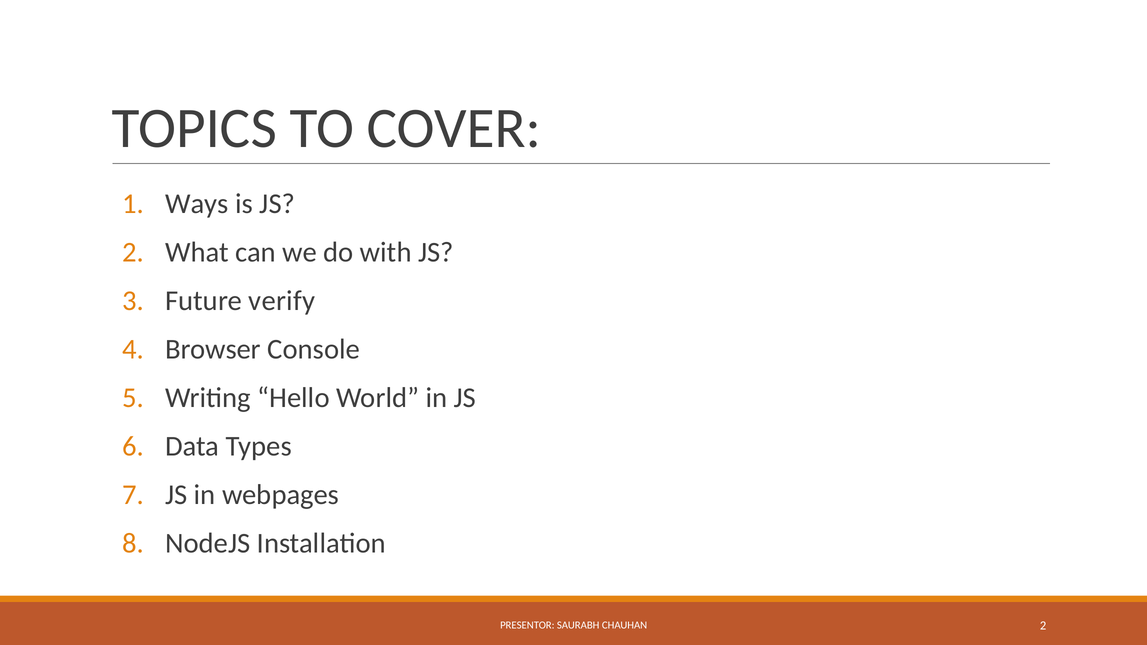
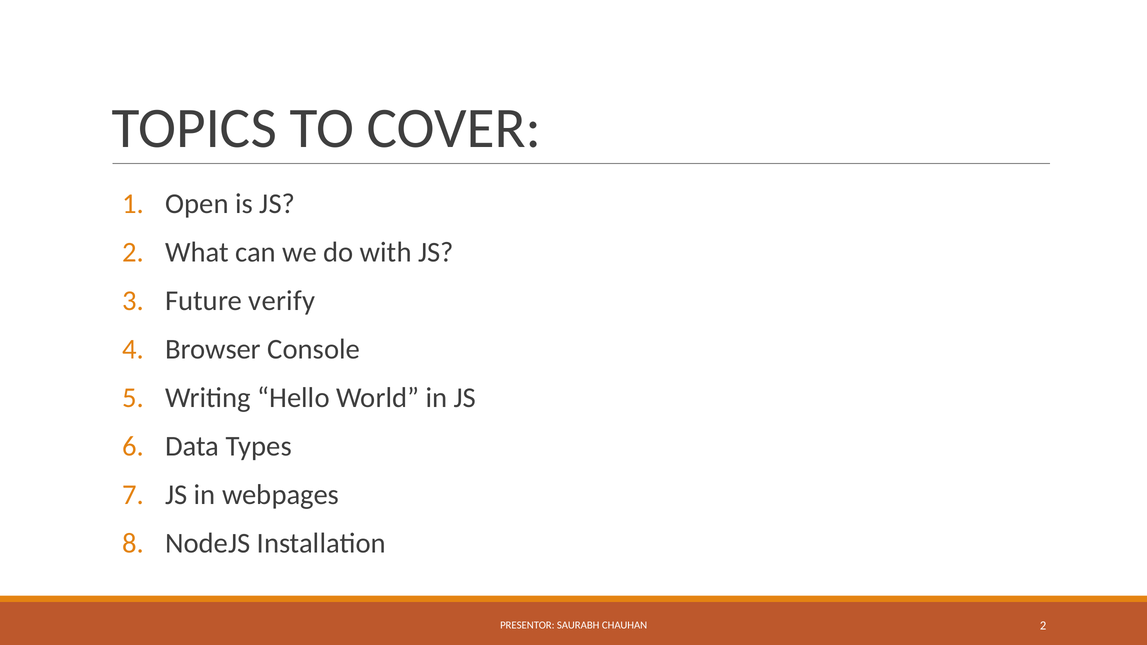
Ways: Ways -> Open
